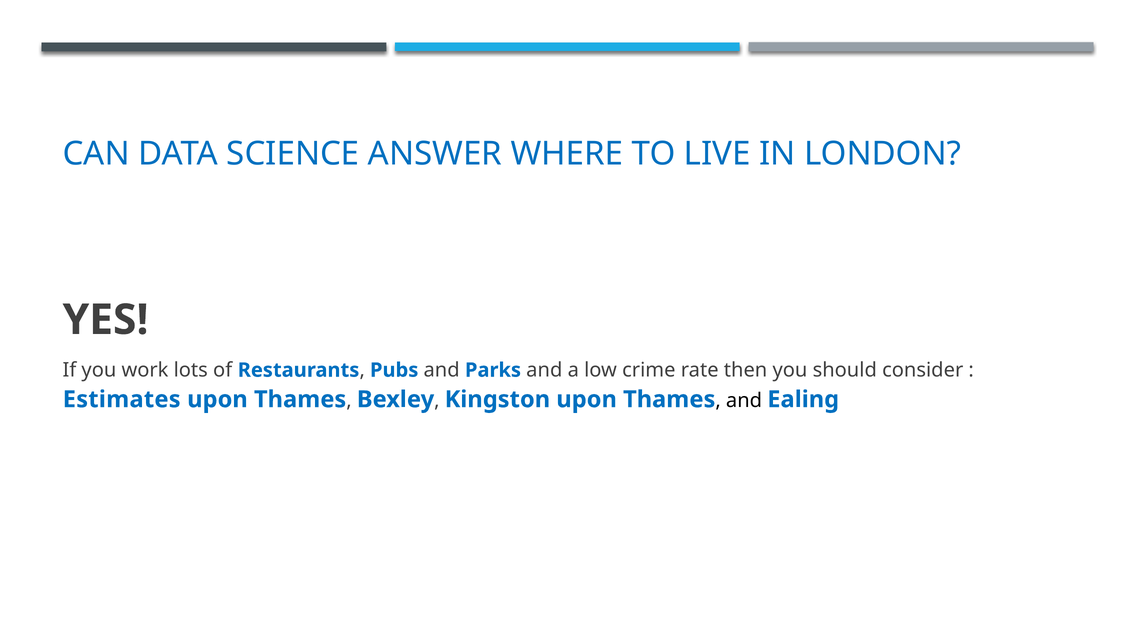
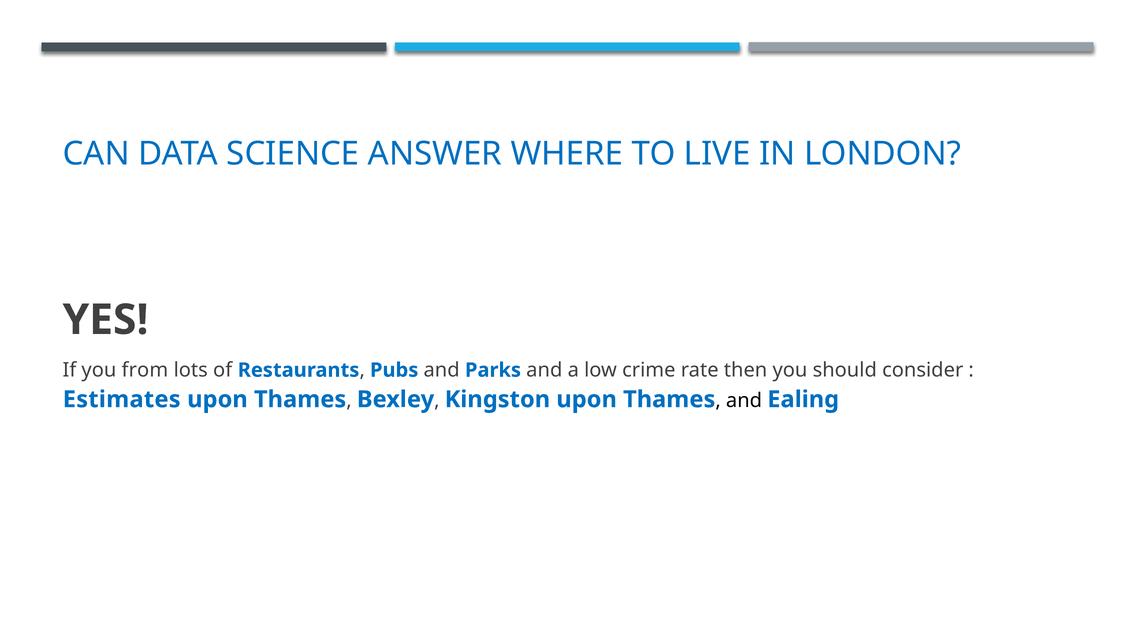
work: work -> from
